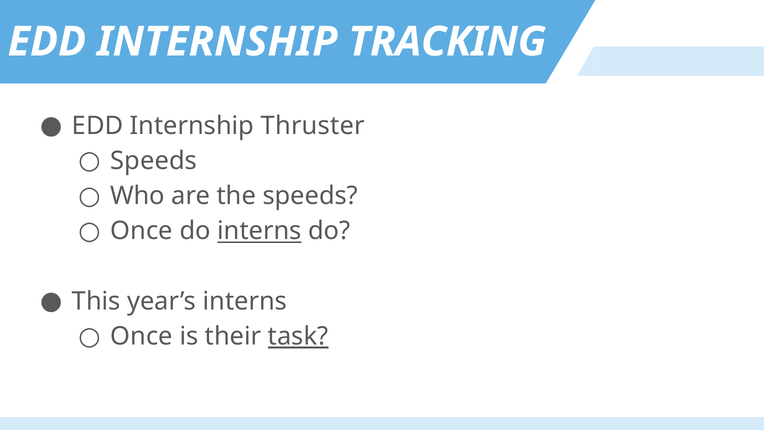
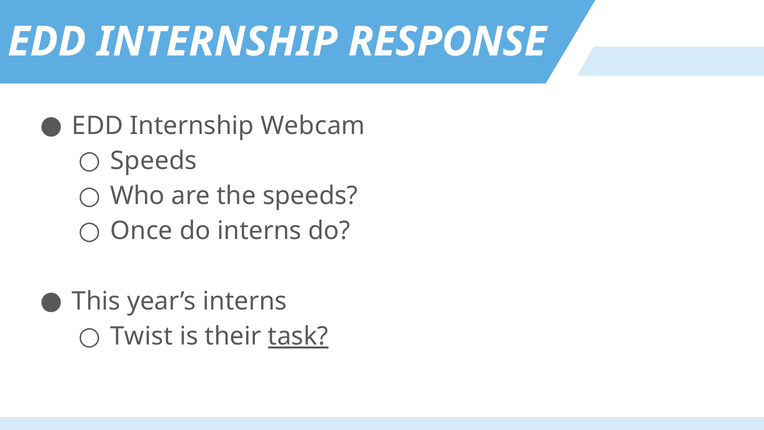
TRACKING: TRACKING -> RESPONSE
Thruster: Thruster -> Webcam
interns at (259, 231) underline: present -> none
Once at (141, 336): Once -> Twist
